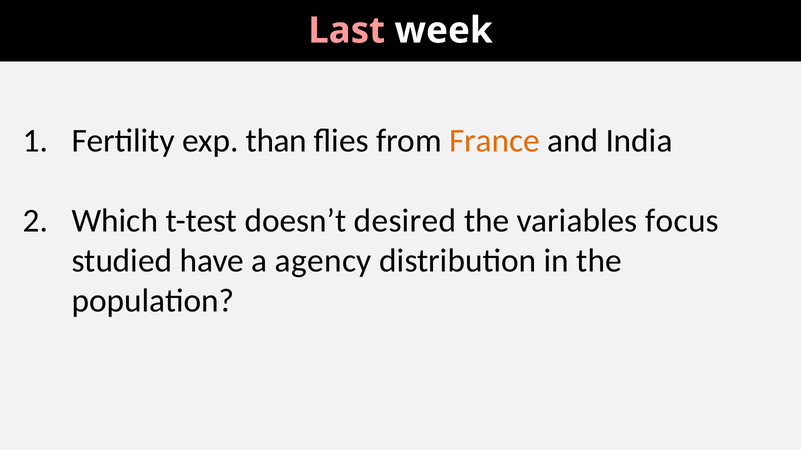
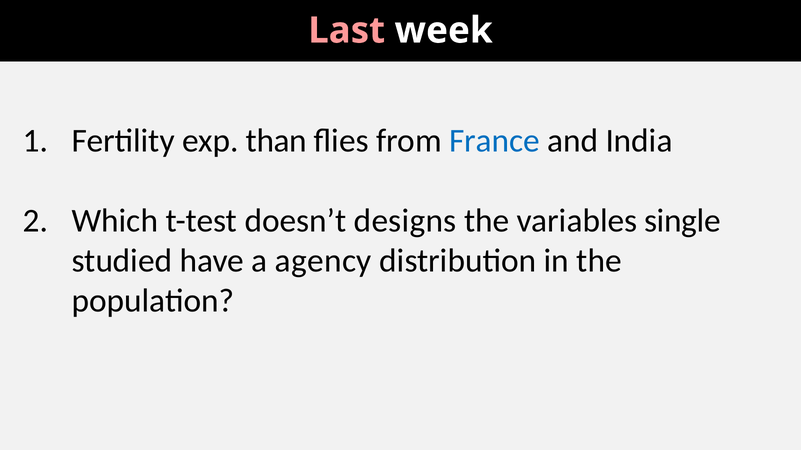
France colour: orange -> blue
desired: desired -> designs
focus: focus -> single
